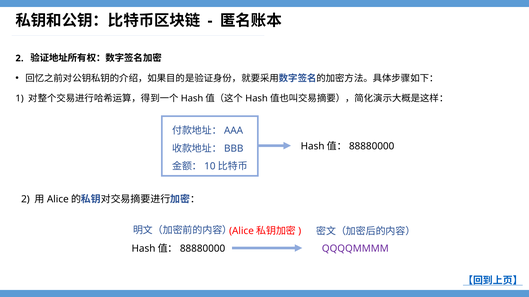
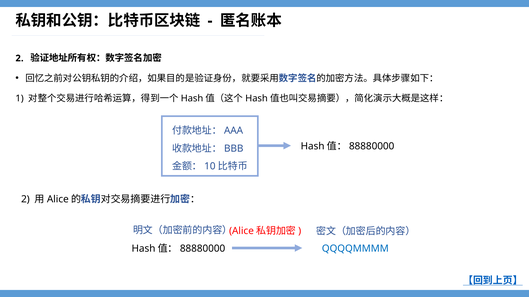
QQQQMMMM colour: purple -> blue
